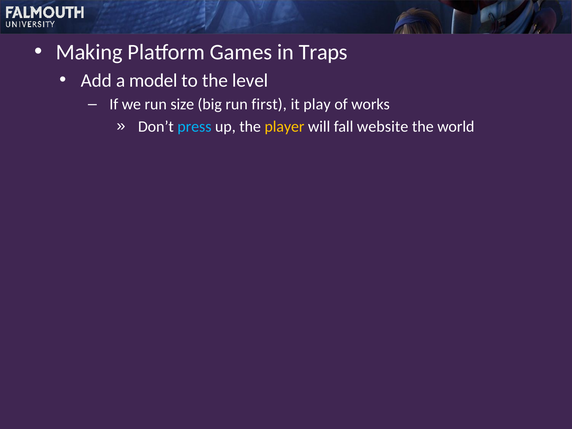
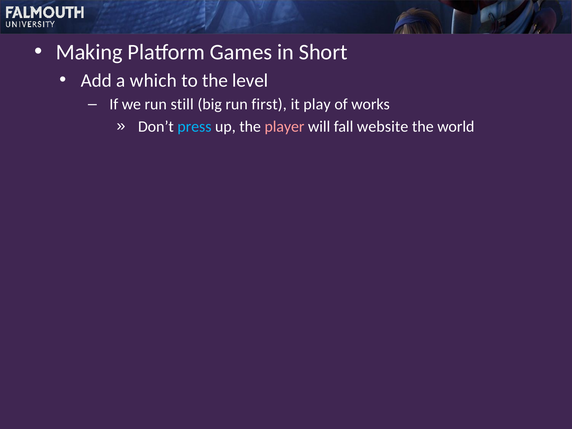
Traps: Traps -> Short
model: model -> which
size: size -> still
player colour: yellow -> pink
